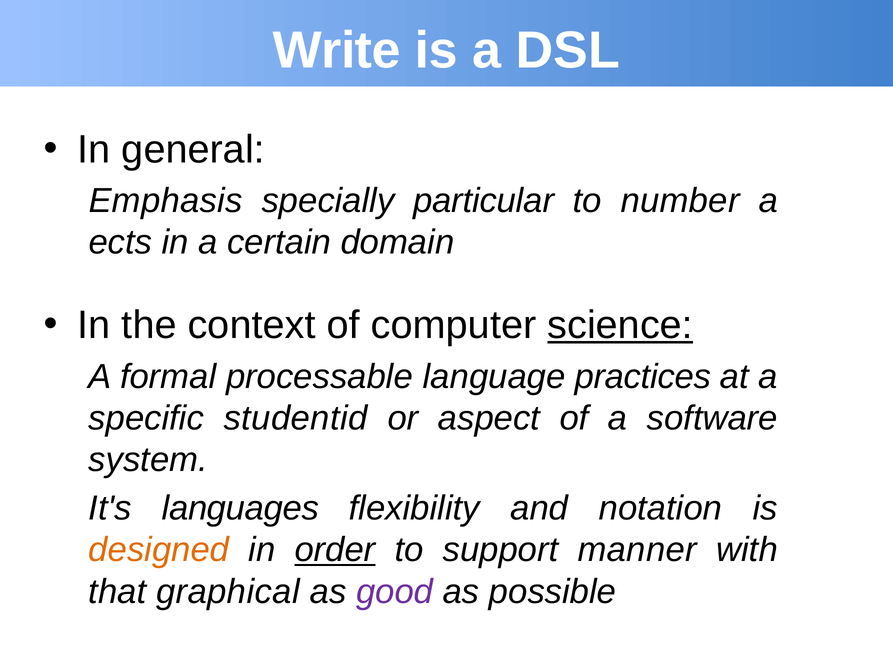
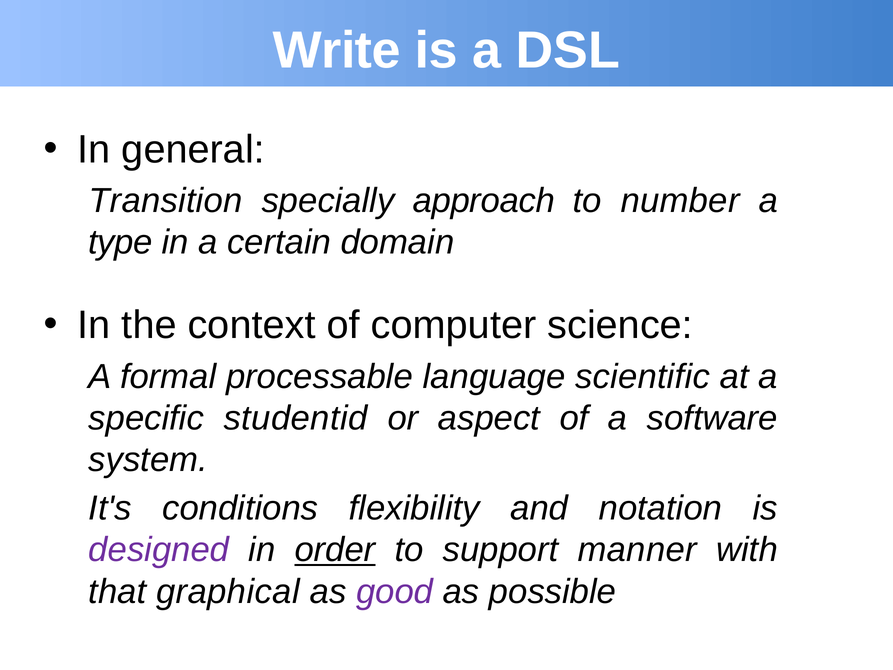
Emphasis: Emphasis -> Transition
particular: particular -> approach
ects: ects -> type
science underline: present -> none
practices: practices -> scientific
languages: languages -> conditions
designed colour: orange -> purple
